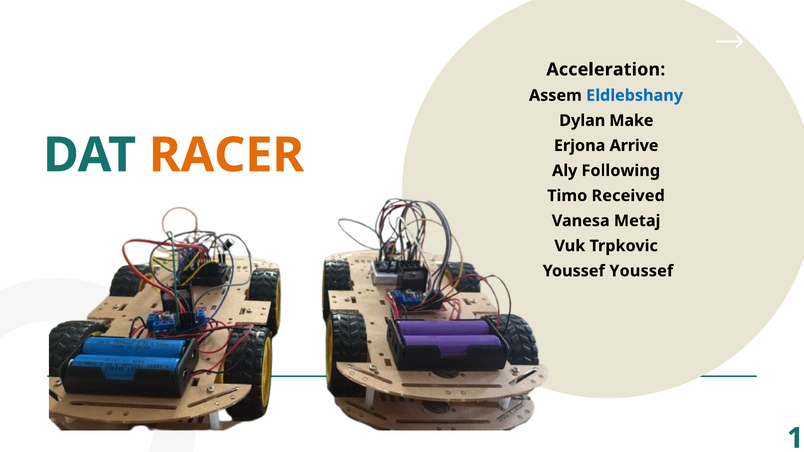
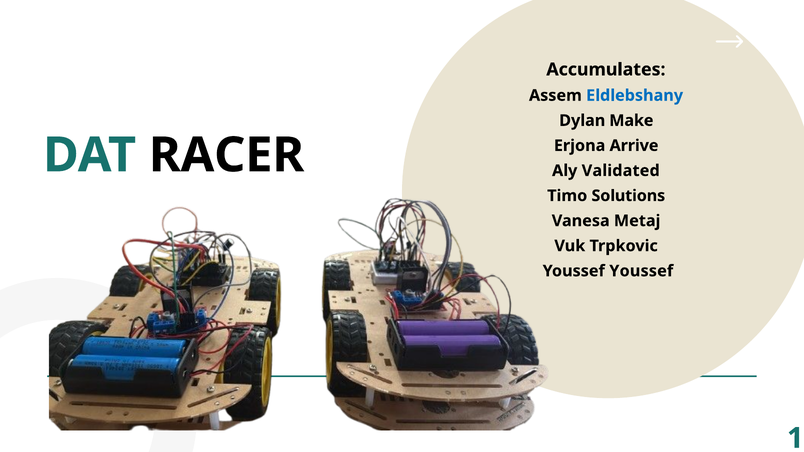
Acceleration: Acceleration -> Accumulates
RACER colour: orange -> black
Following: Following -> Validated
Received: Received -> Solutions
